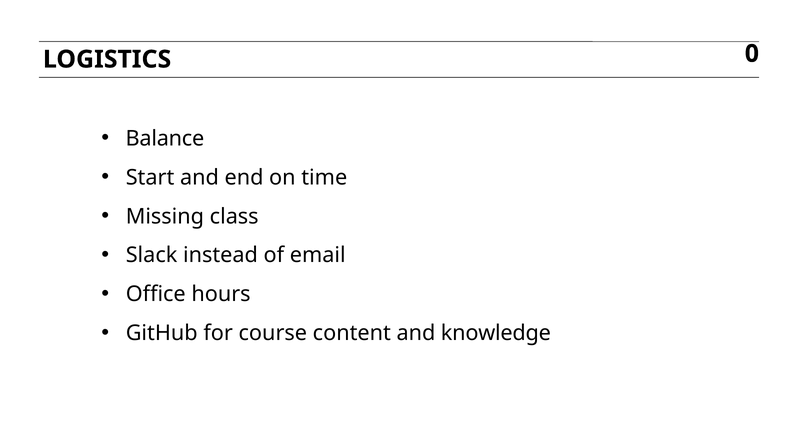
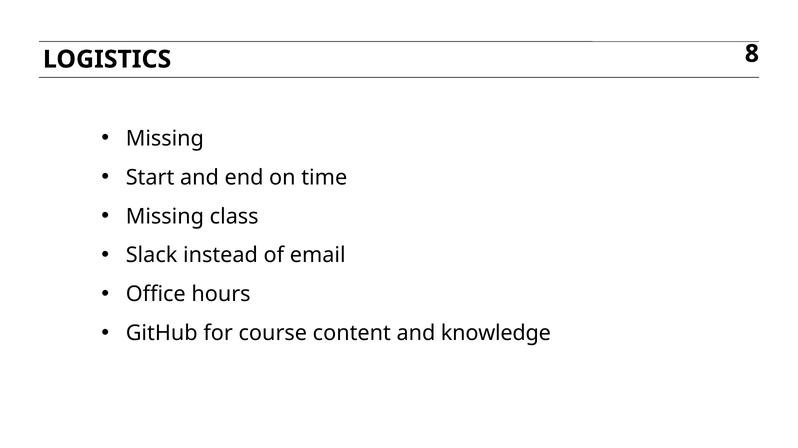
0: 0 -> 8
Balance at (165, 138): Balance -> Missing
